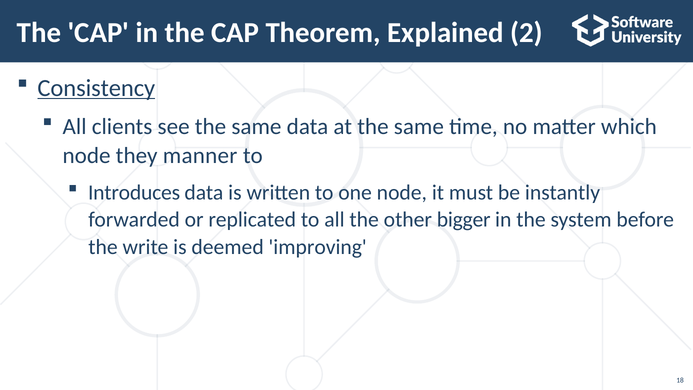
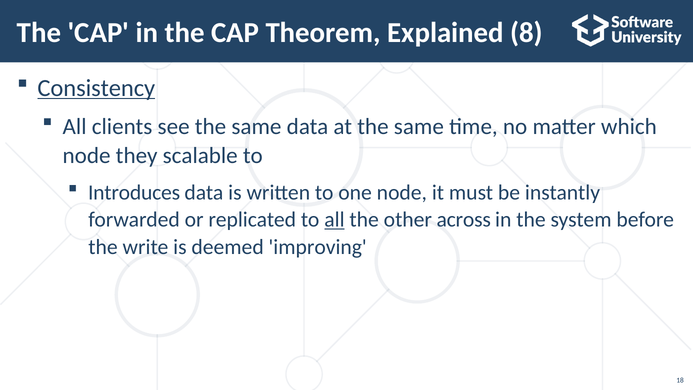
2: 2 -> 8
manner: manner -> scalable
all at (334, 220) underline: none -> present
bigger: bigger -> across
